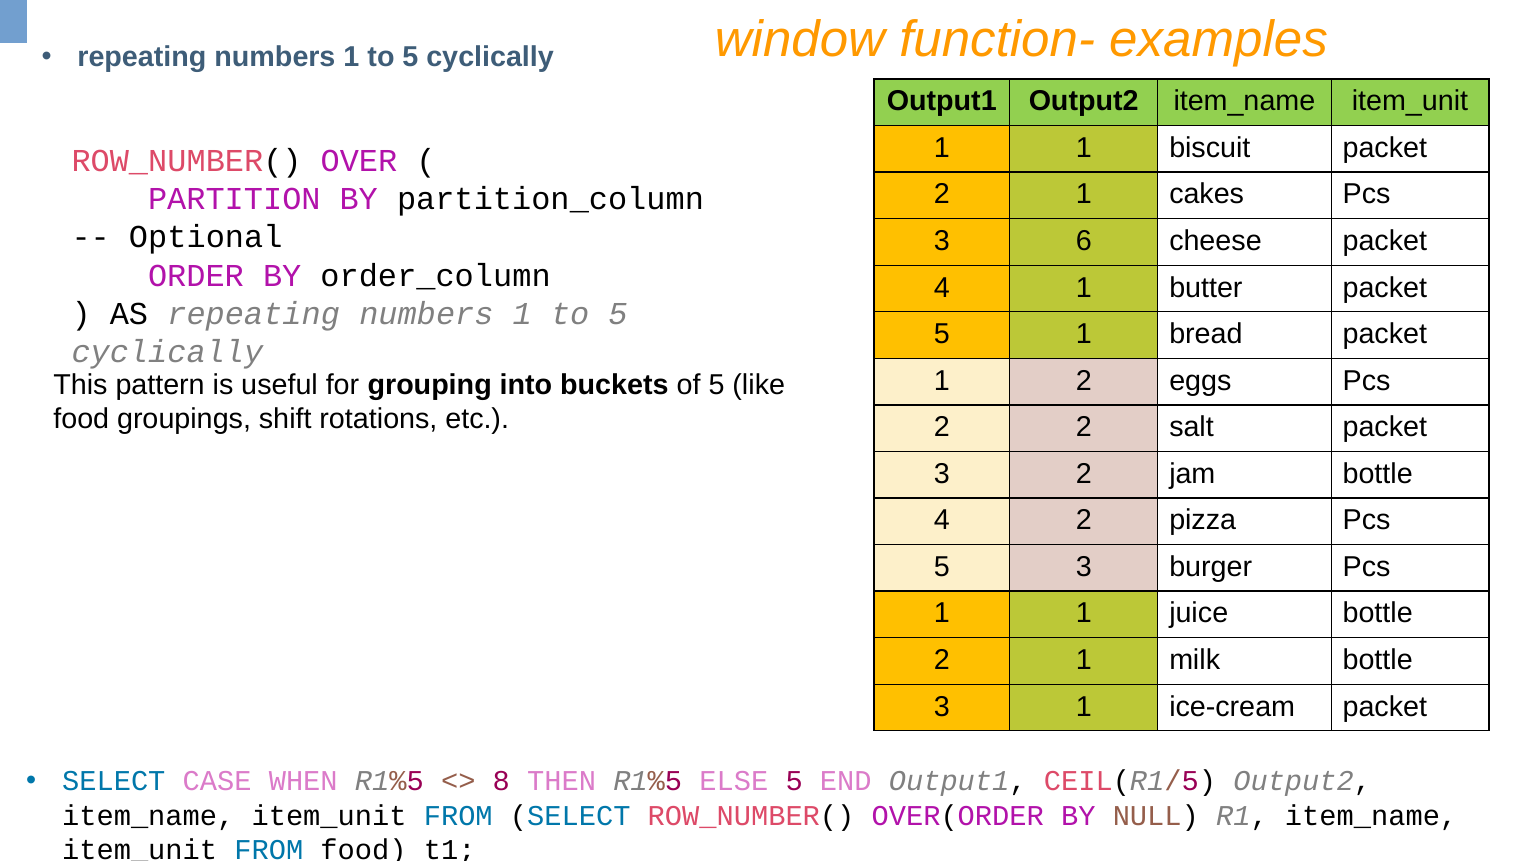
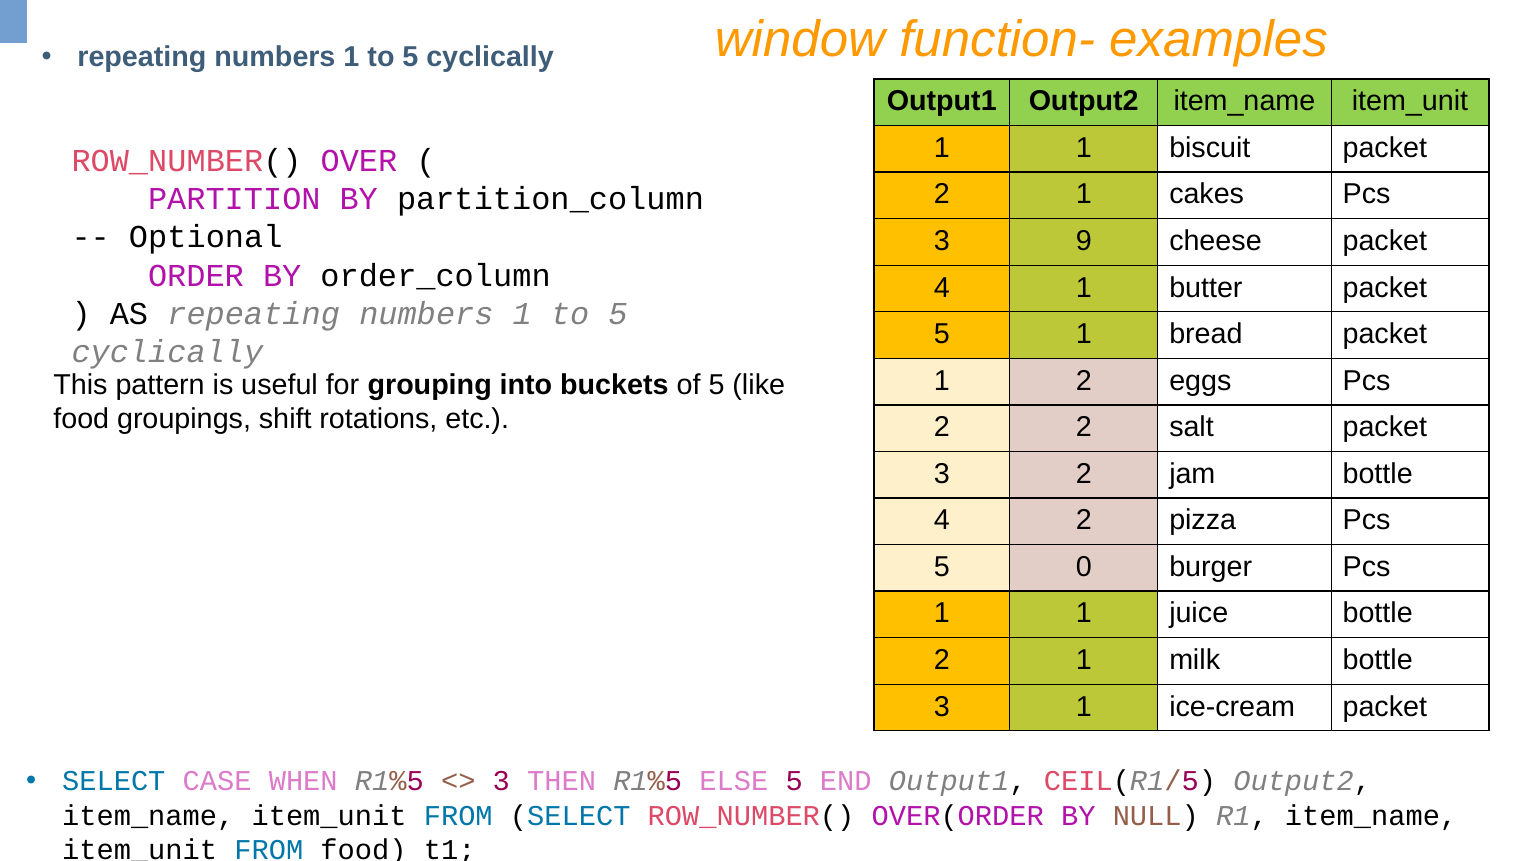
6: 6 -> 9
5 3: 3 -> 0
8 at (501, 781): 8 -> 3
